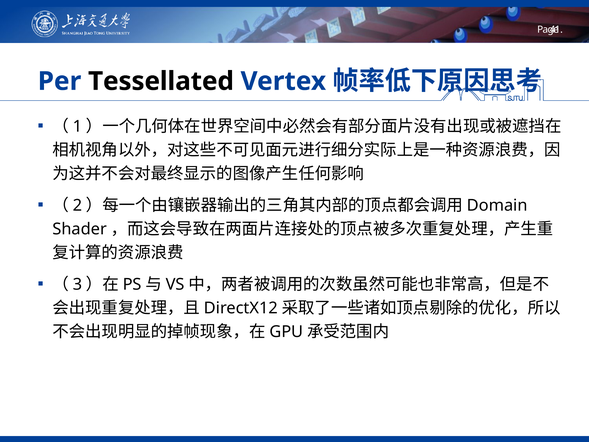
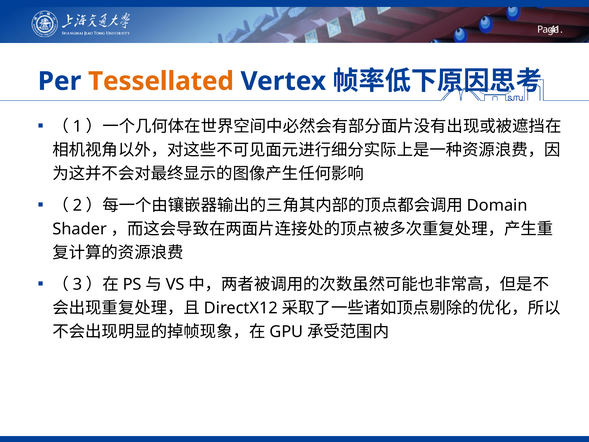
Tessellated colour: black -> orange
